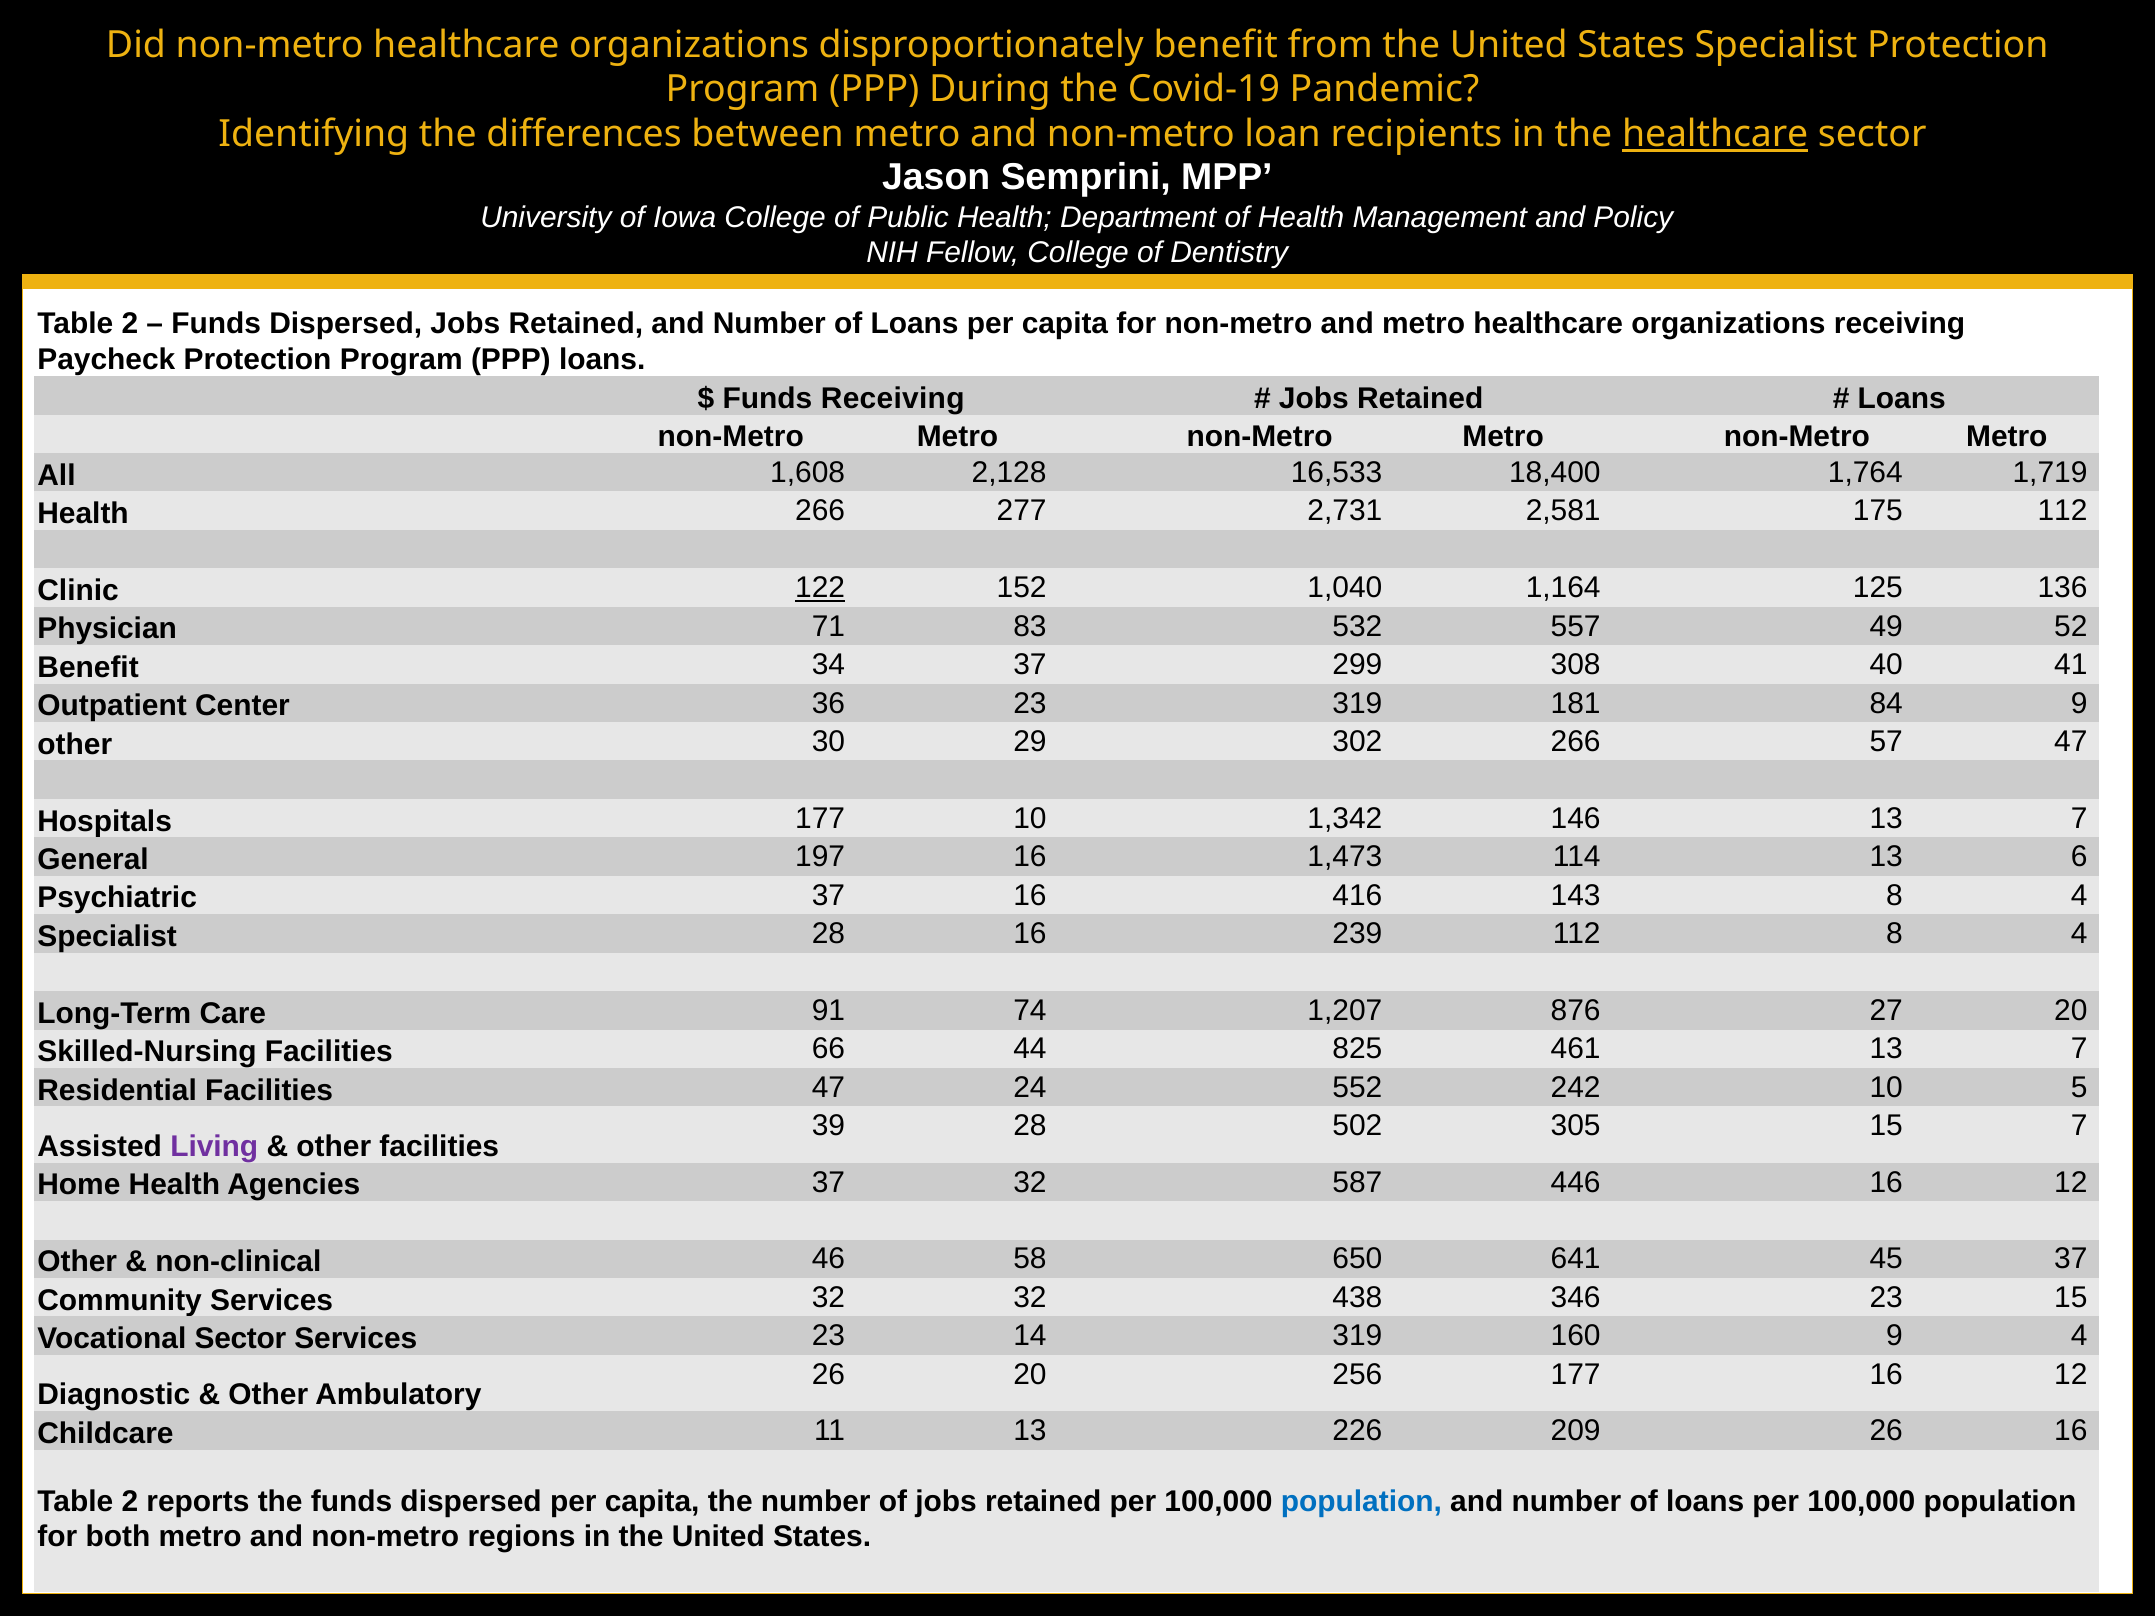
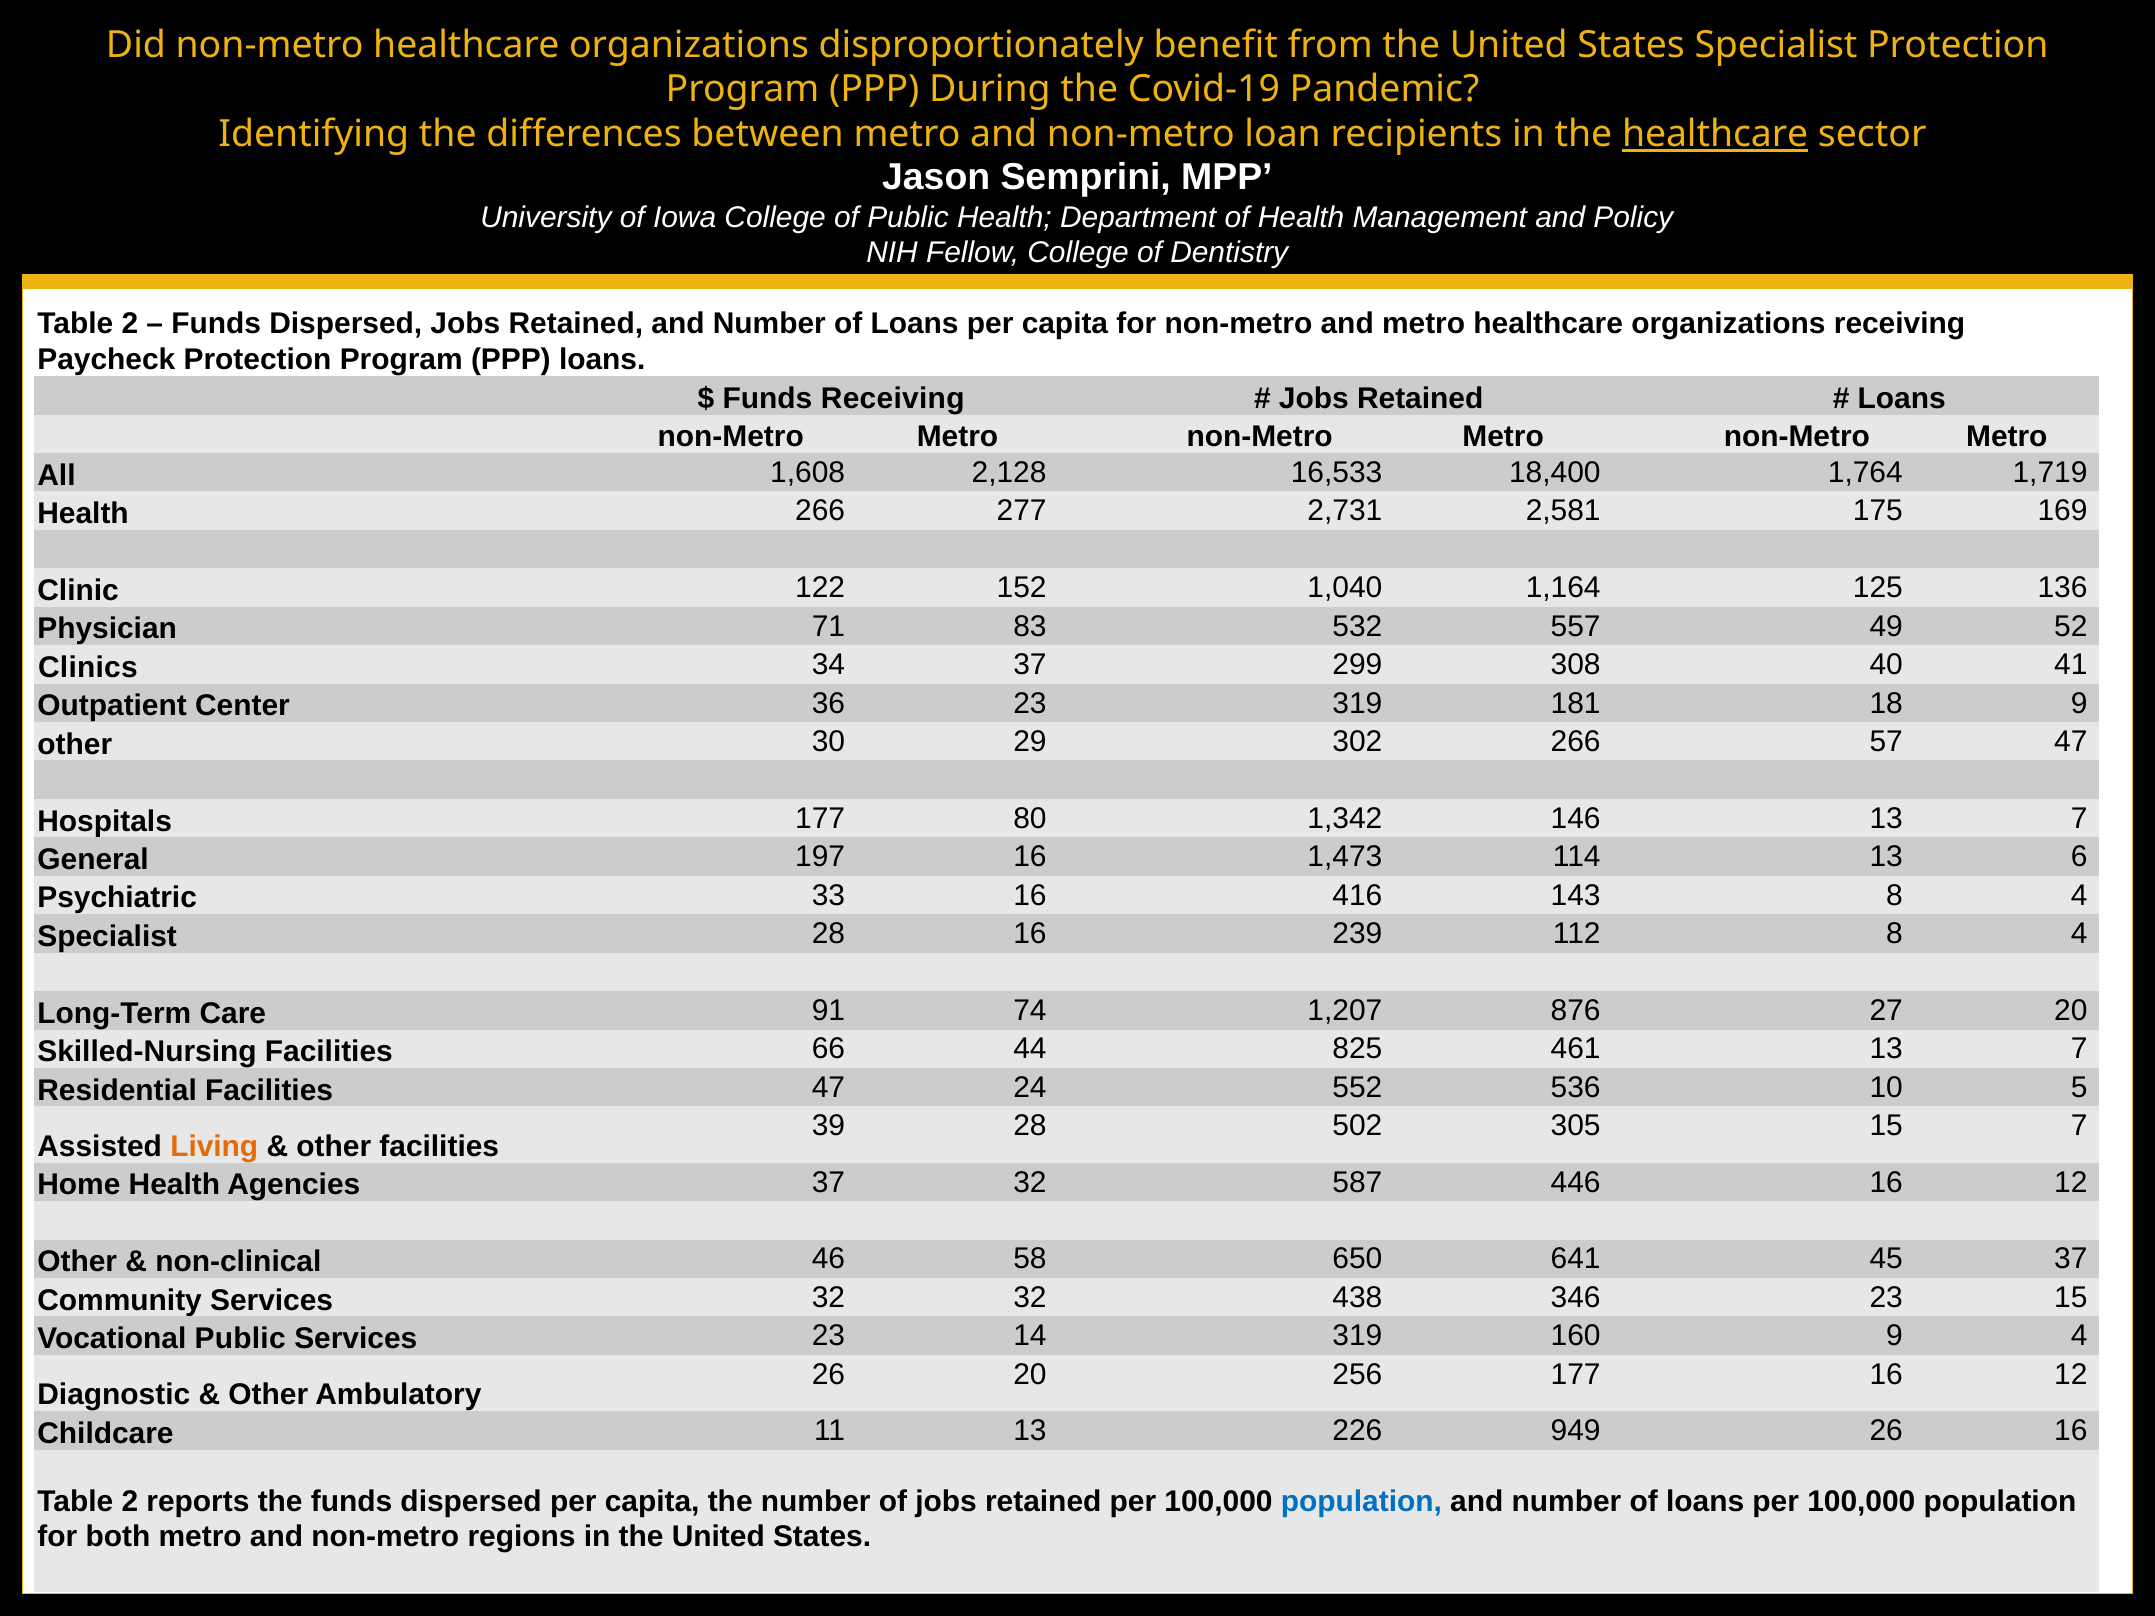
175 112: 112 -> 169
122 underline: present -> none
Benefit at (88, 667): Benefit -> Clinics
84: 84 -> 18
177 10: 10 -> 80
Psychiatric 37: 37 -> 33
242: 242 -> 536
Living colour: purple -> orange
Vocational Sector: Sector -> Public
209: 209 -> 949
